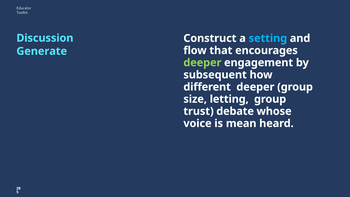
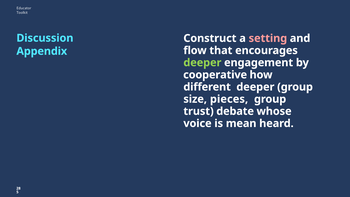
setting colour: light blue -> pink
Generate: Generate -> Appendix
subsequent: subsequent -> cooperative
letting: letting -> pieces
